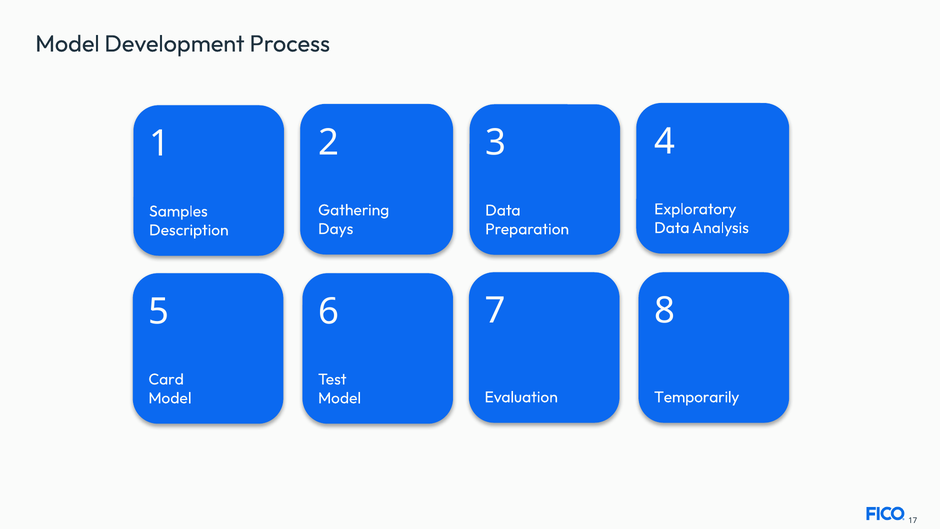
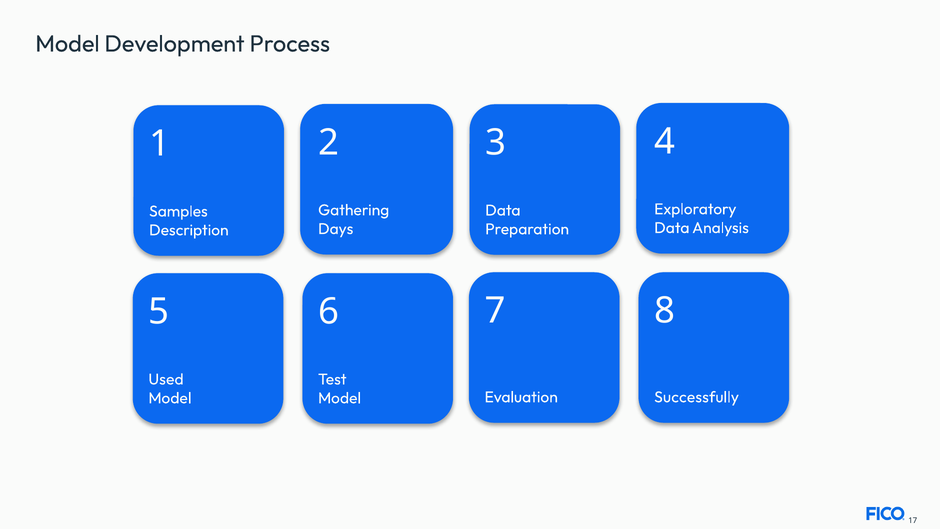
Card: Card -> Used
Temporarily: Temporarily -> Successfully
